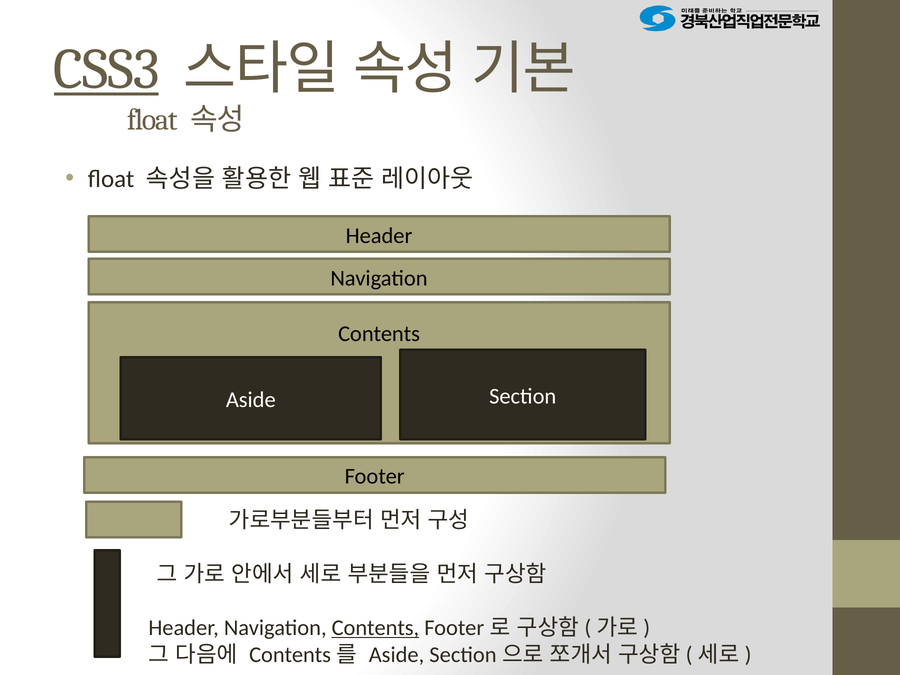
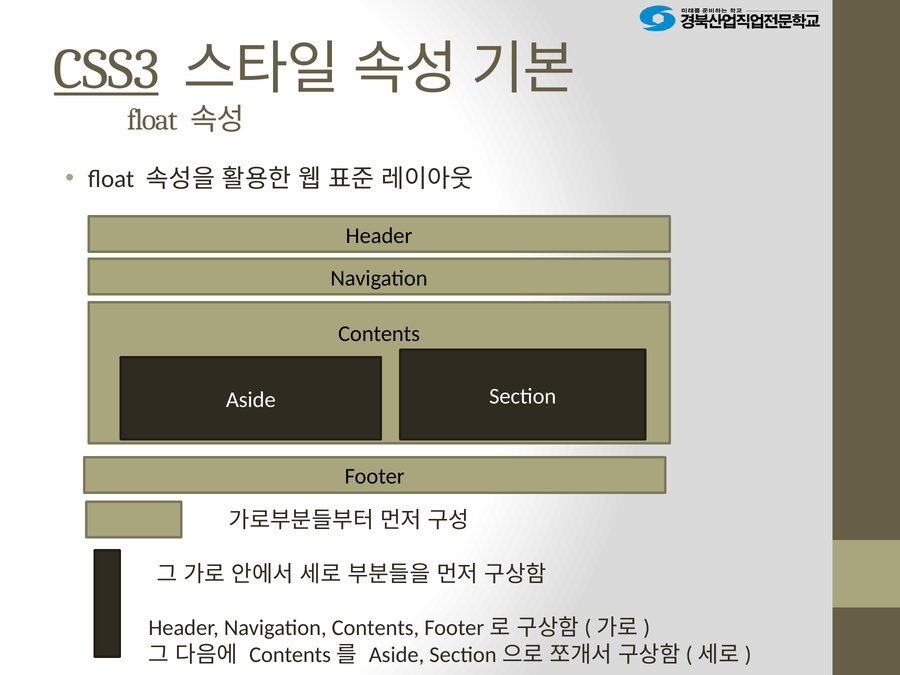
Contents at (375, 628) underline: present -> none
